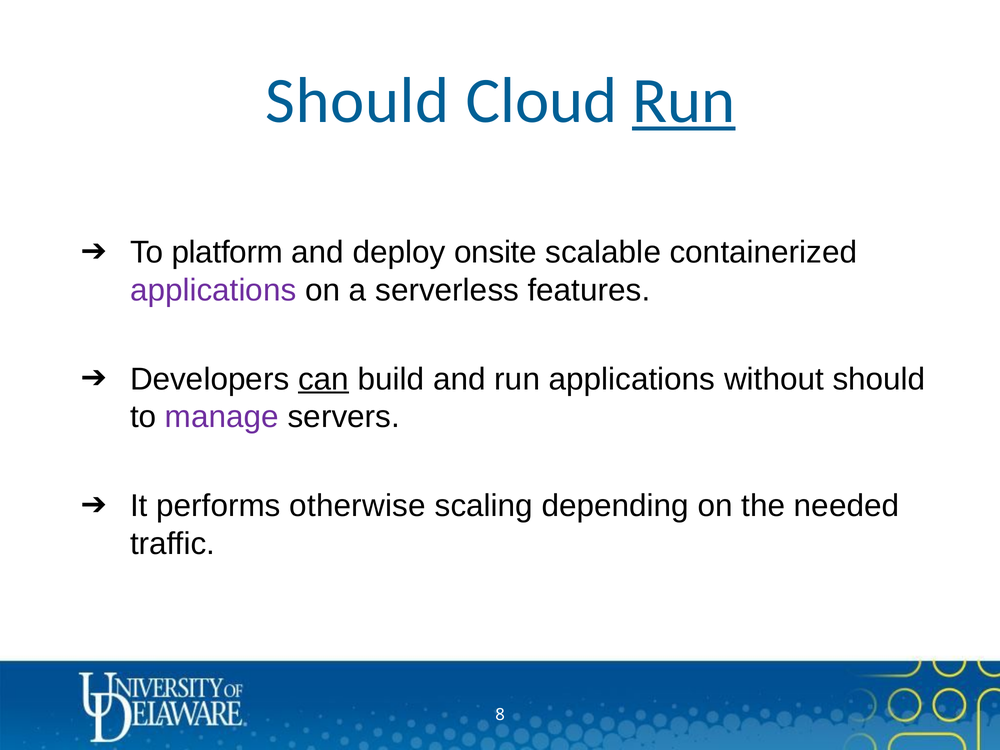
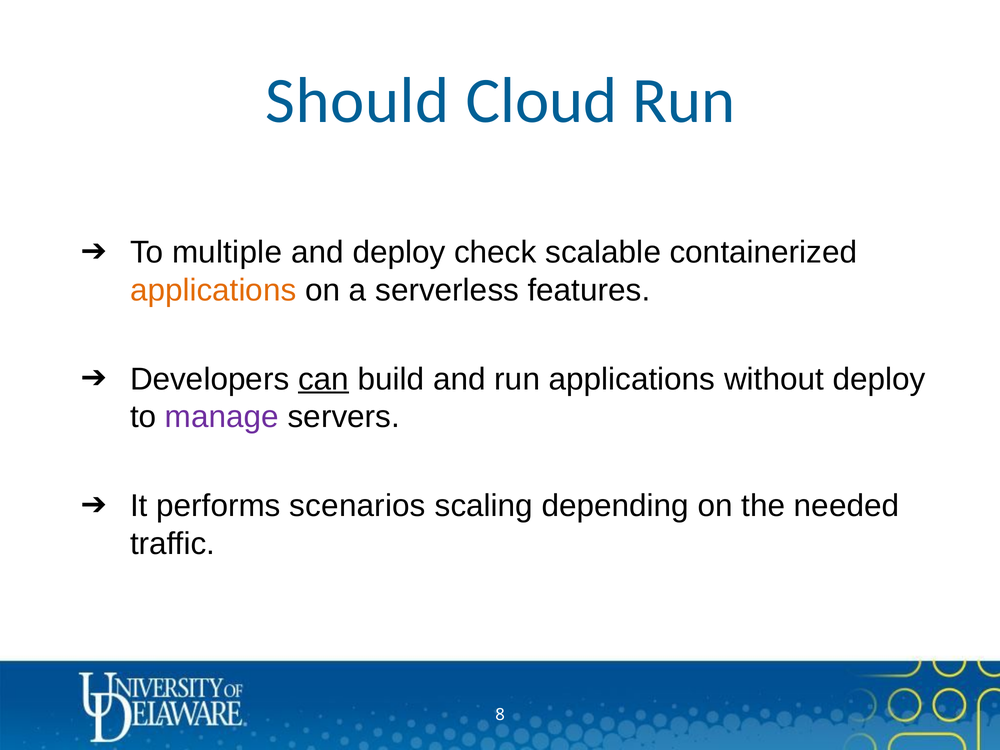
Run at (684, 101) underline: present -> none
platform: platform -> multiple
onsite: onsite -> check
applications at (213, 290) colour: purple -> orange
without should: should -> deploy
otherwise: otherwise -> scenarios
